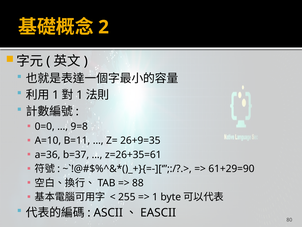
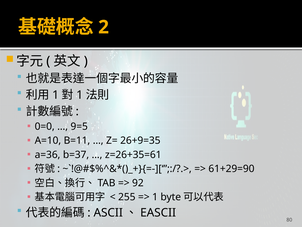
9=8: 9=8 -> 9=5
88: 88 -> 92
